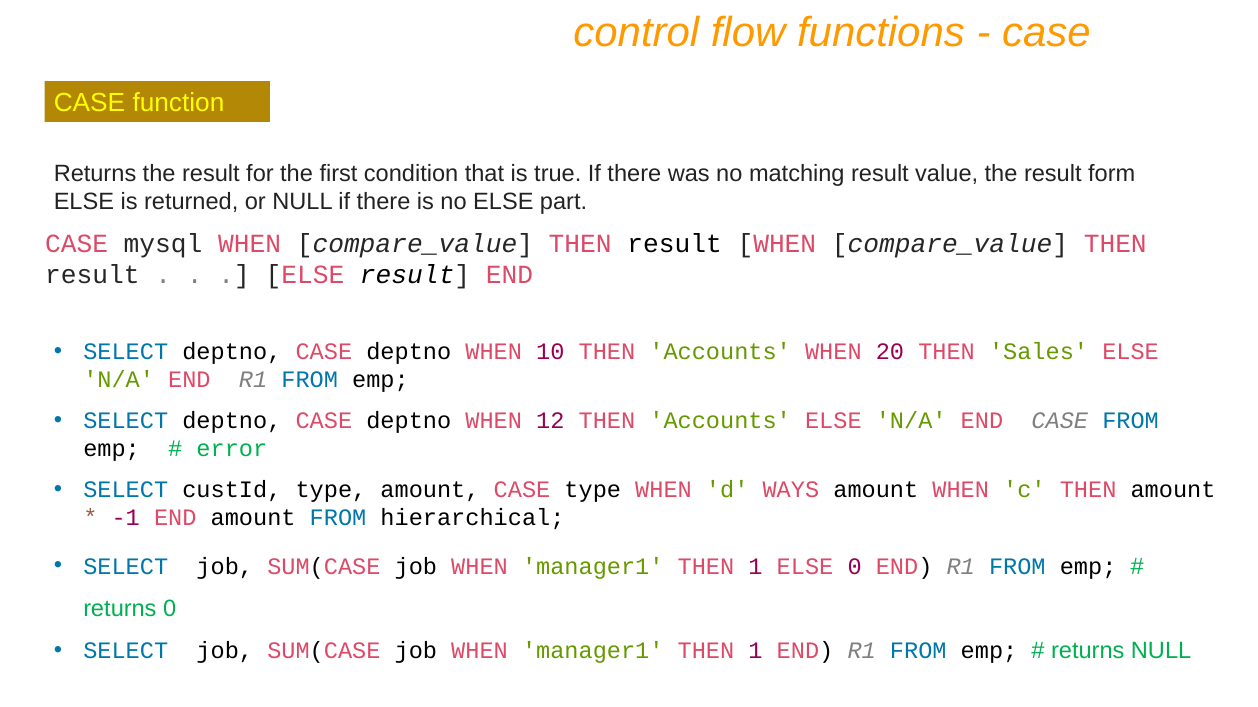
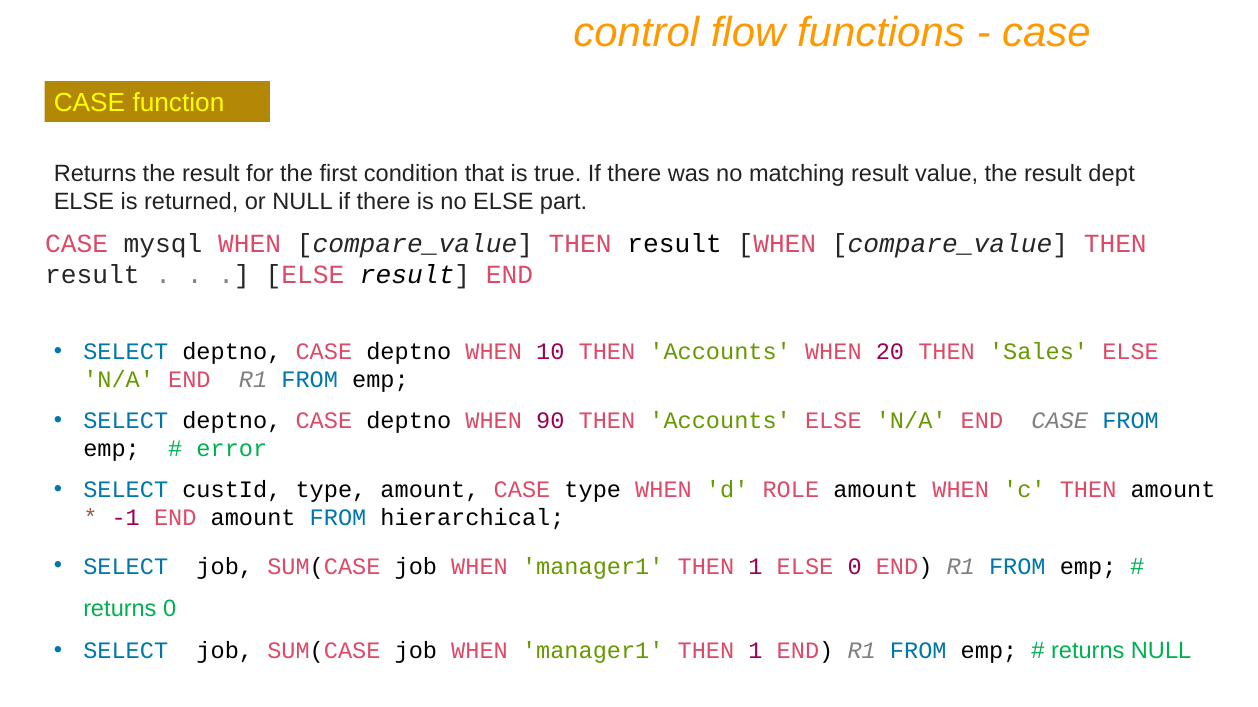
form: form -> dept
12: 12 -> 90
WAYS: WAYS -> ROLE
